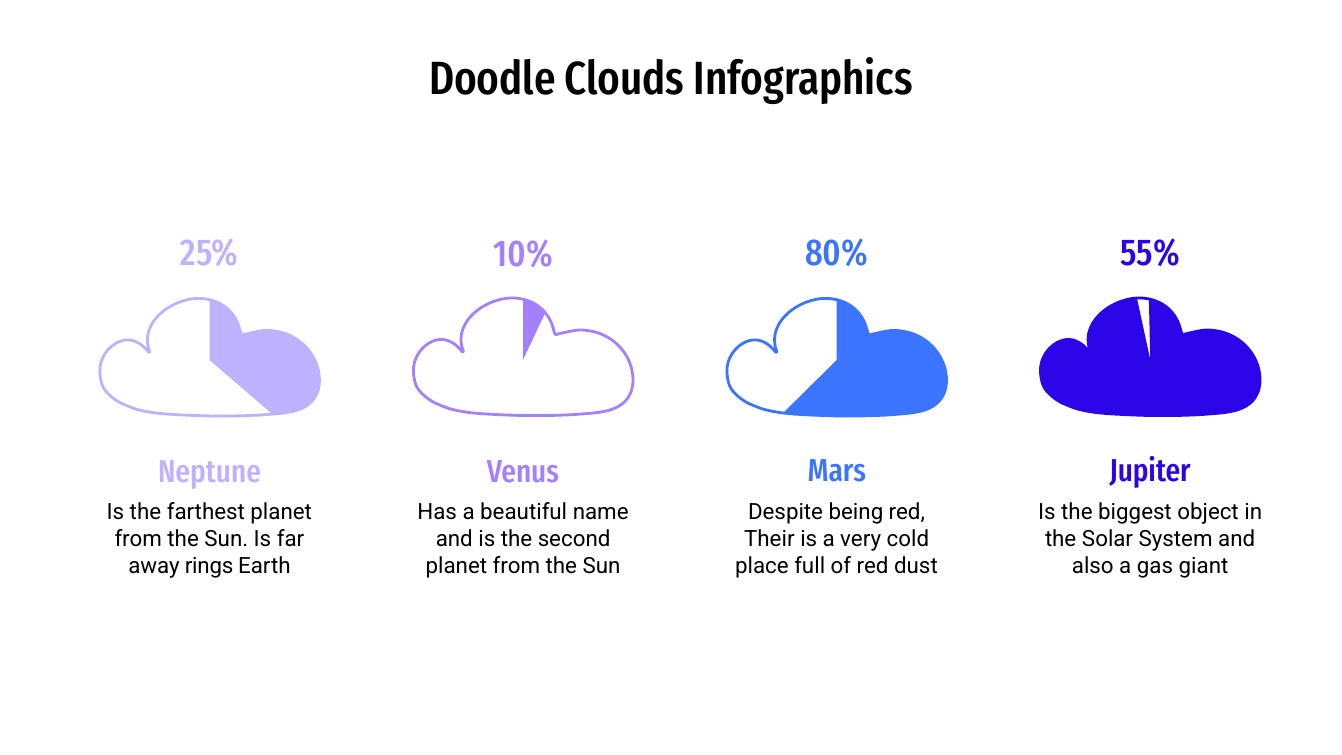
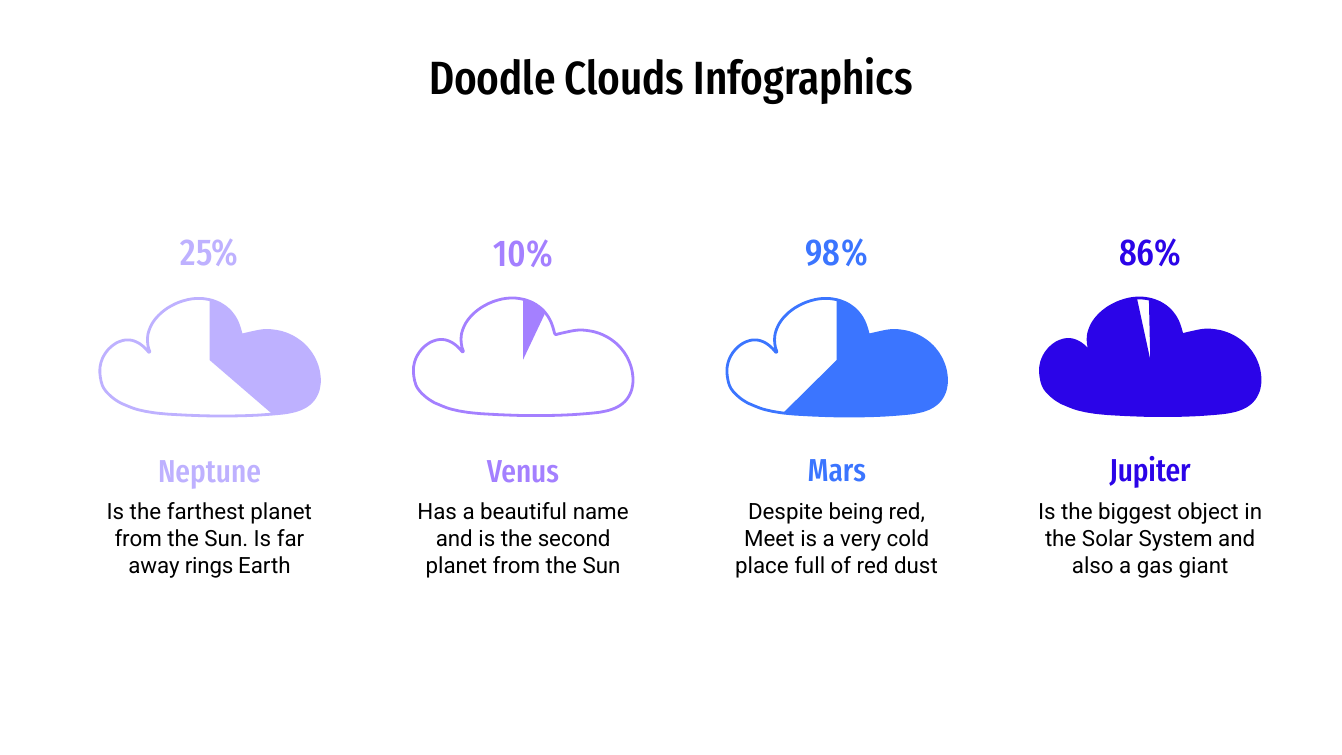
80%: 80% -> 98%
55%: 55% -> 86%
Their: Their -> Meet
